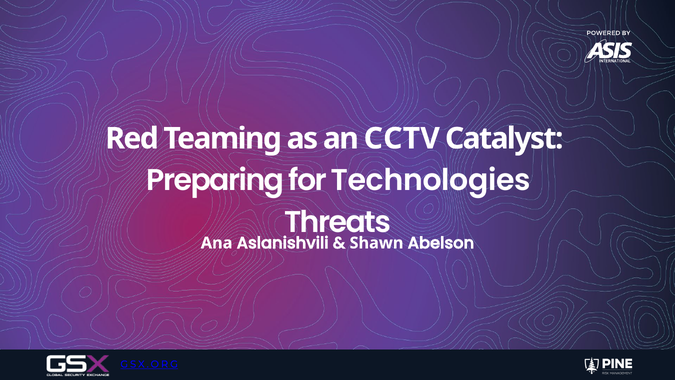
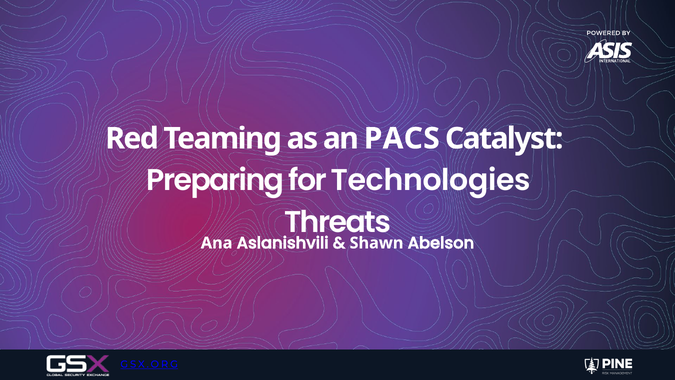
CCTV: CCTV -> PACS
